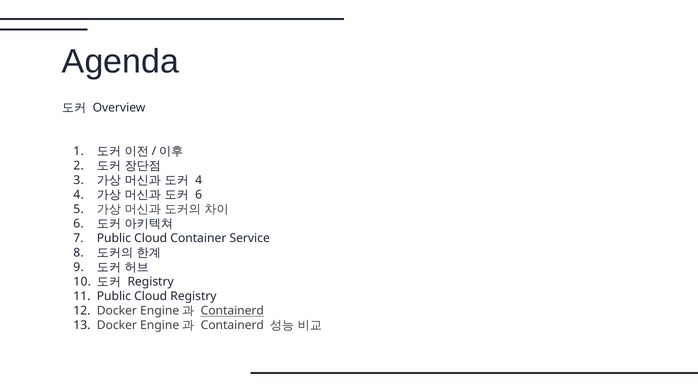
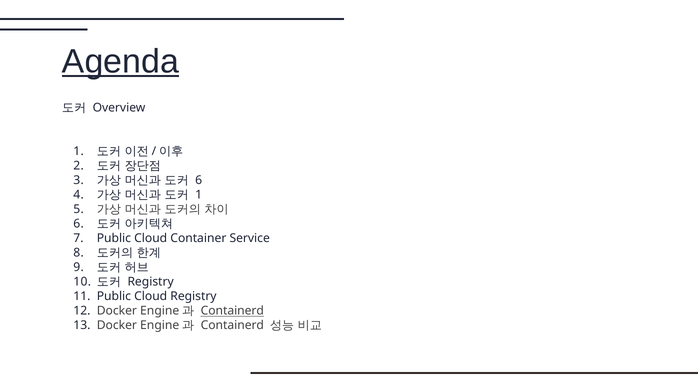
Agenda underline: none -> present
4 at (199, 181): 4 -> 6
6 at (199, 195): 6 -> 1
